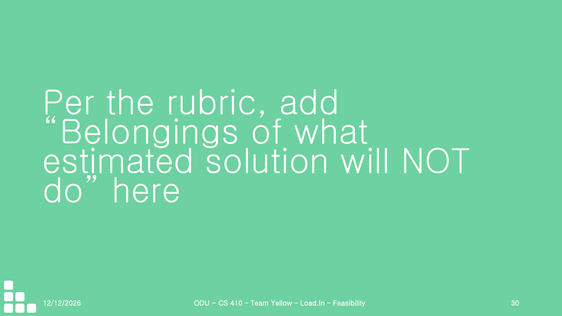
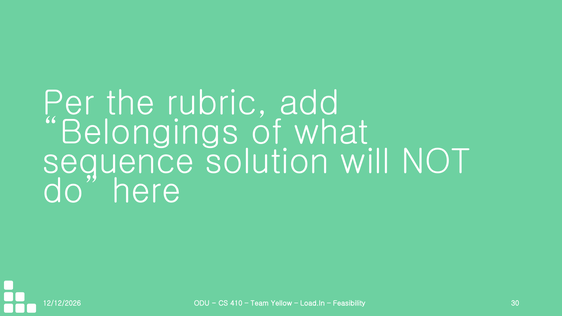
estimated: estimated -> sequence
